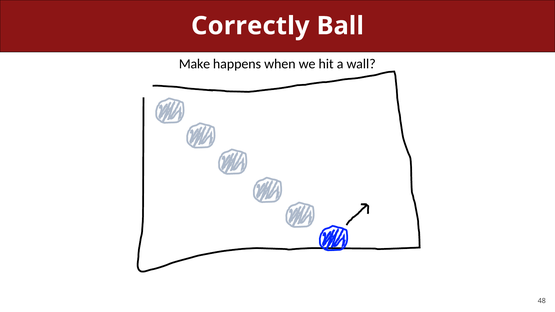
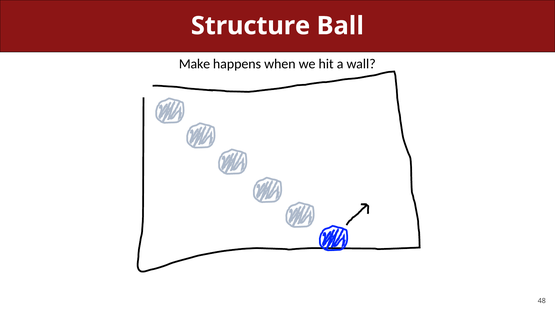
Correctly: Correctly -> Structure
